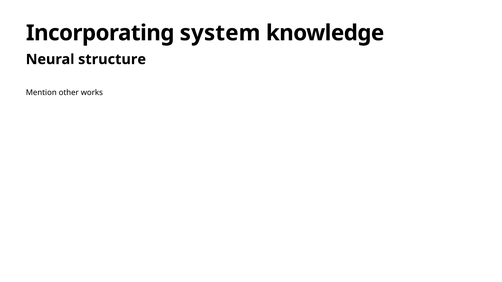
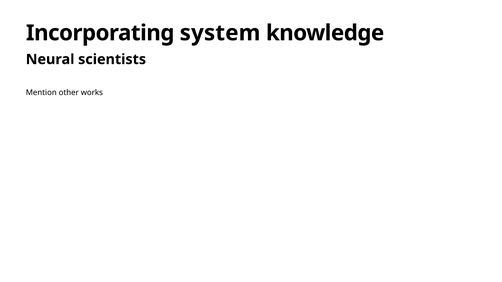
structure: structure -> scientists
